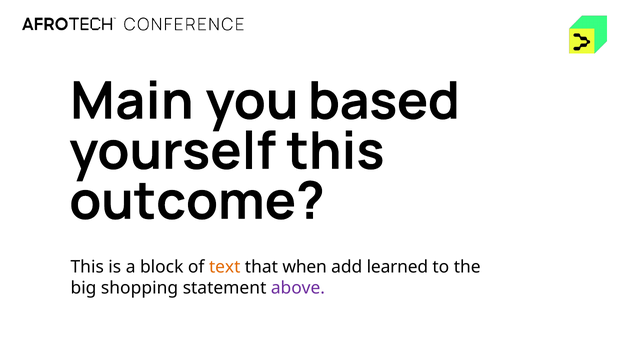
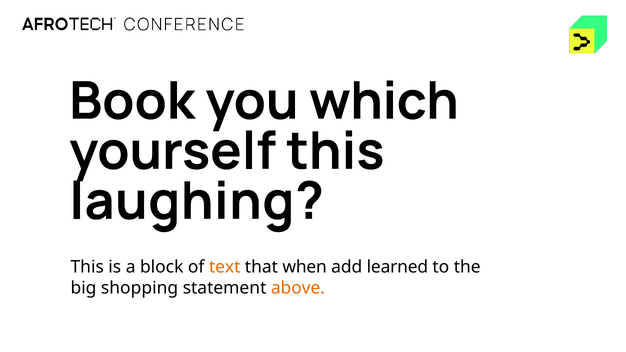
Main: Main -> Book
based: based -> which
outcome: outcome -> laughing
above colour: purple -> orange
